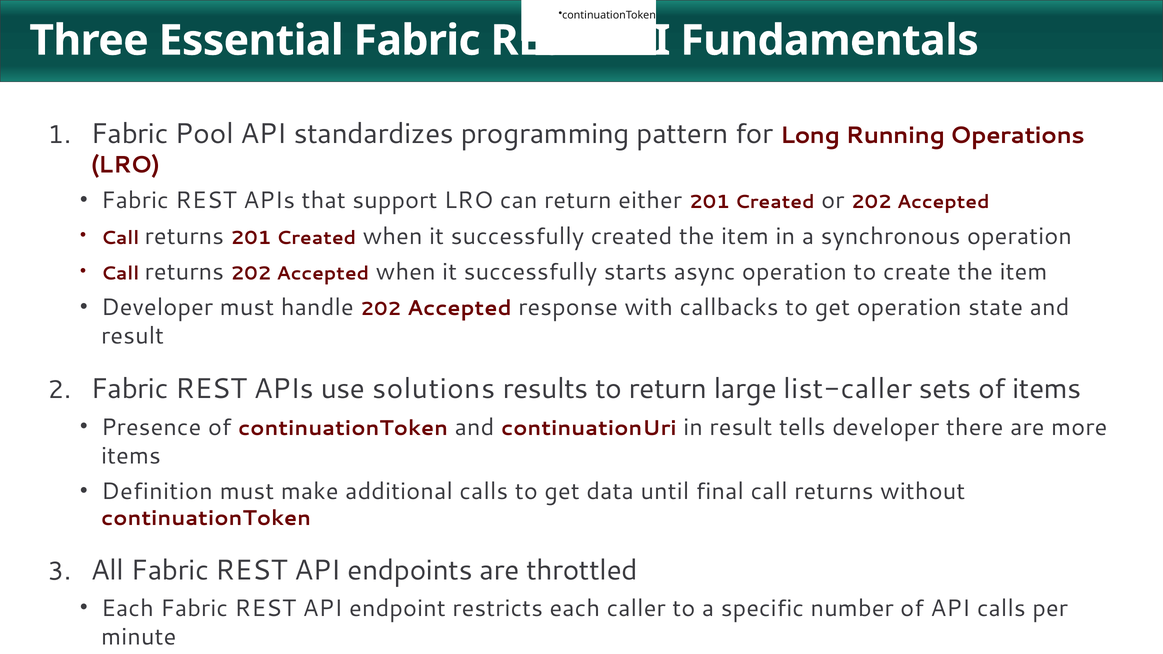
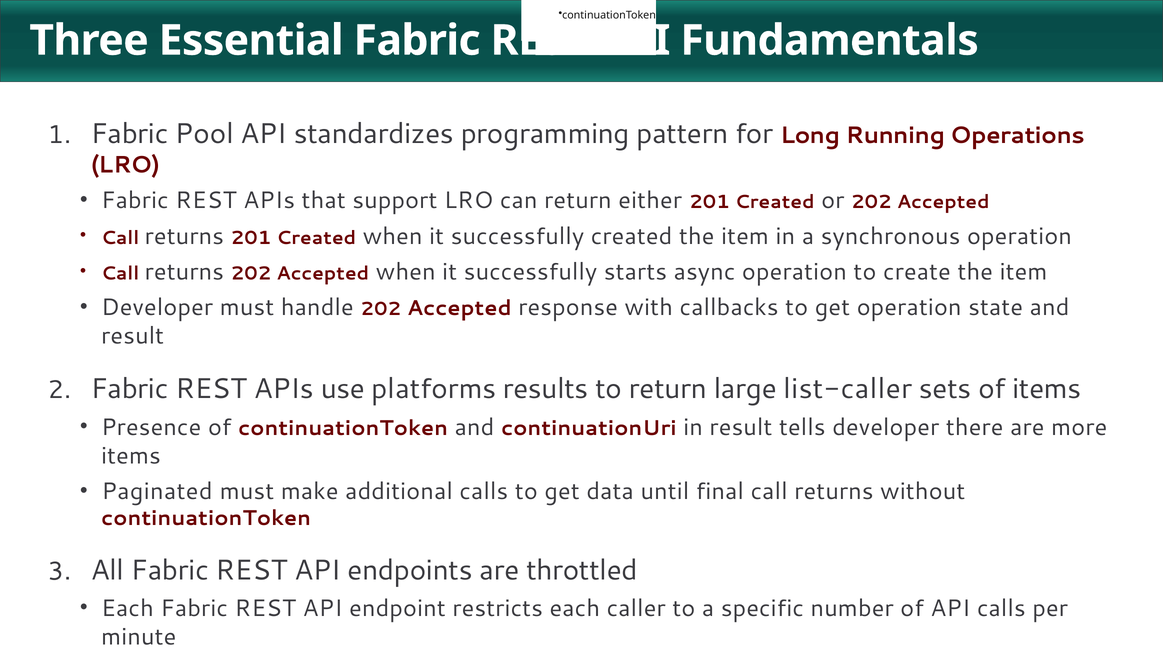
solutions: solutions -> platforms
Definition: Definition -> Paginated
